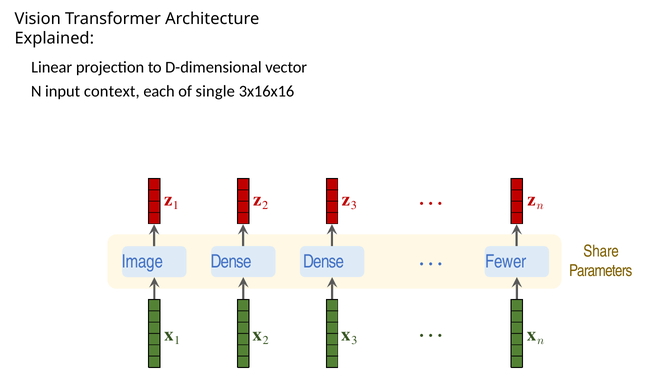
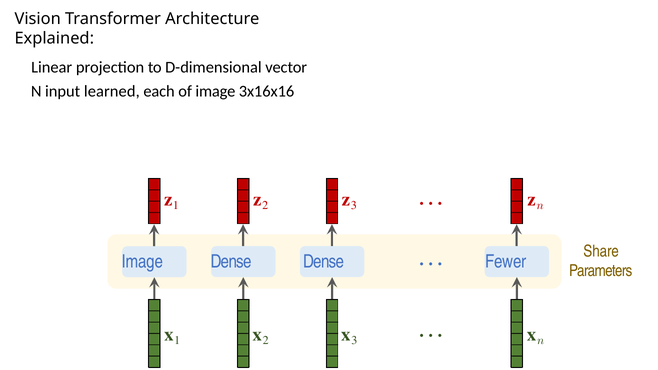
context: context -> learned
of single: single -> image
